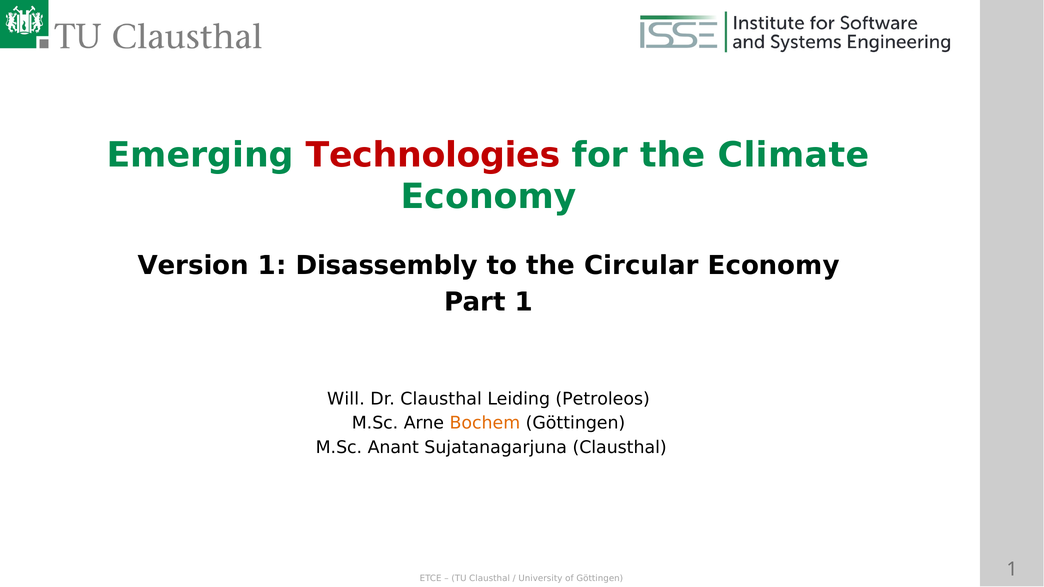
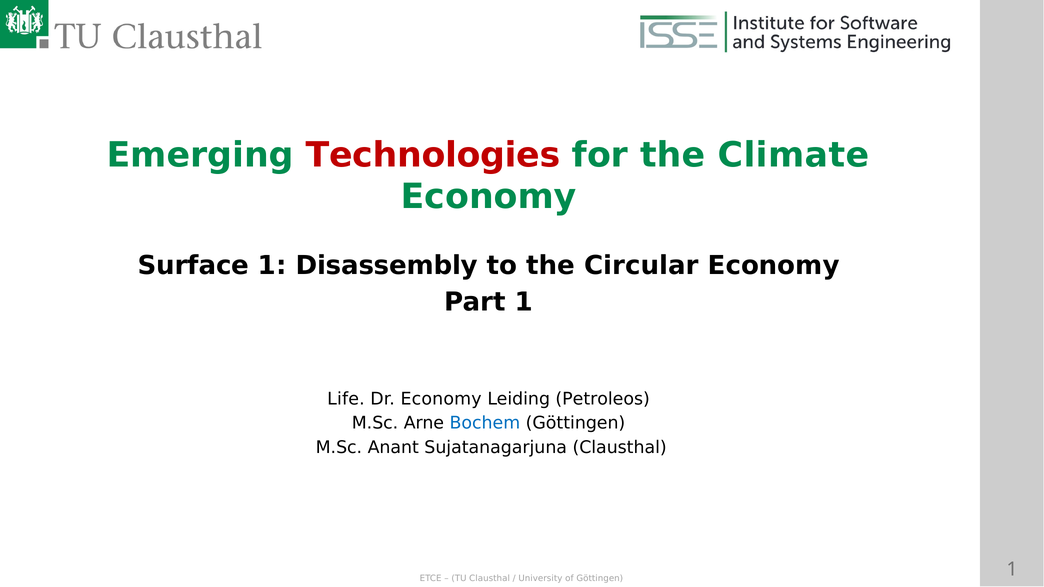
Version: Version -> Surface
Will: Will -> Life
Dr Clausthal: Clausthal -> Economy
Bochem colour: orange -> blue
